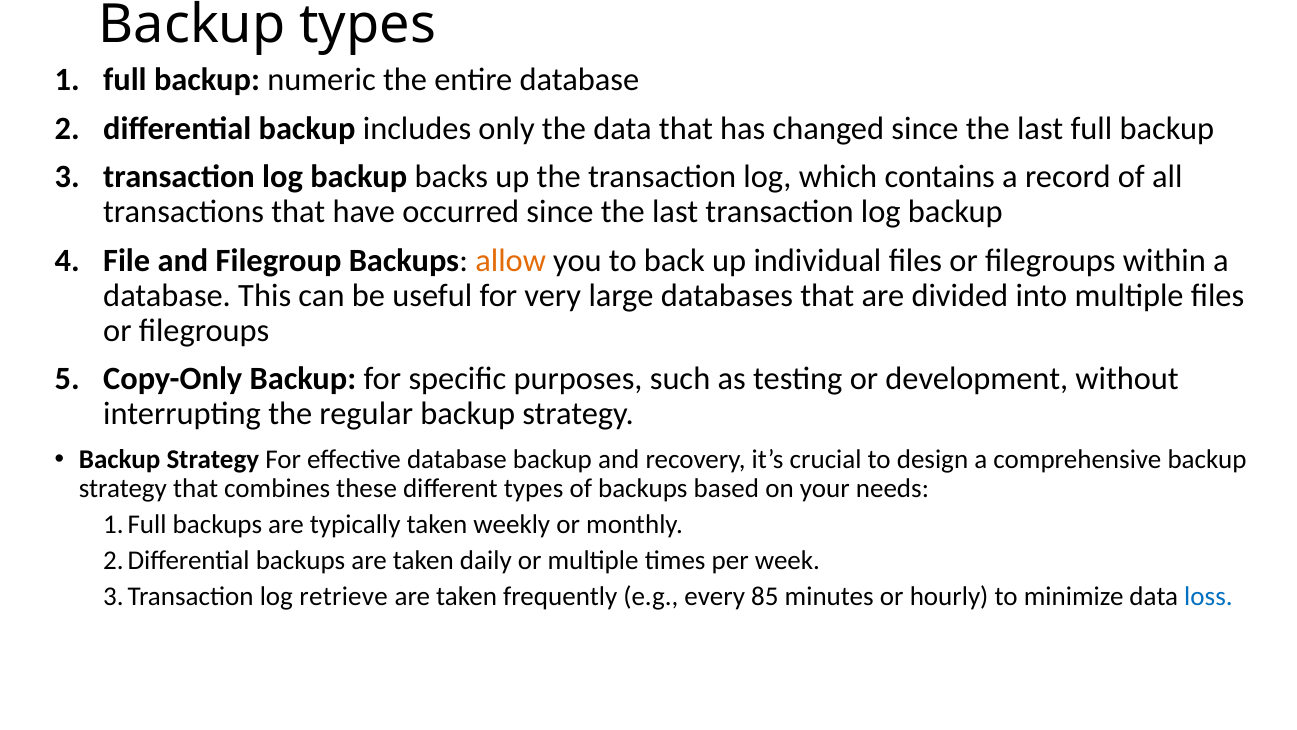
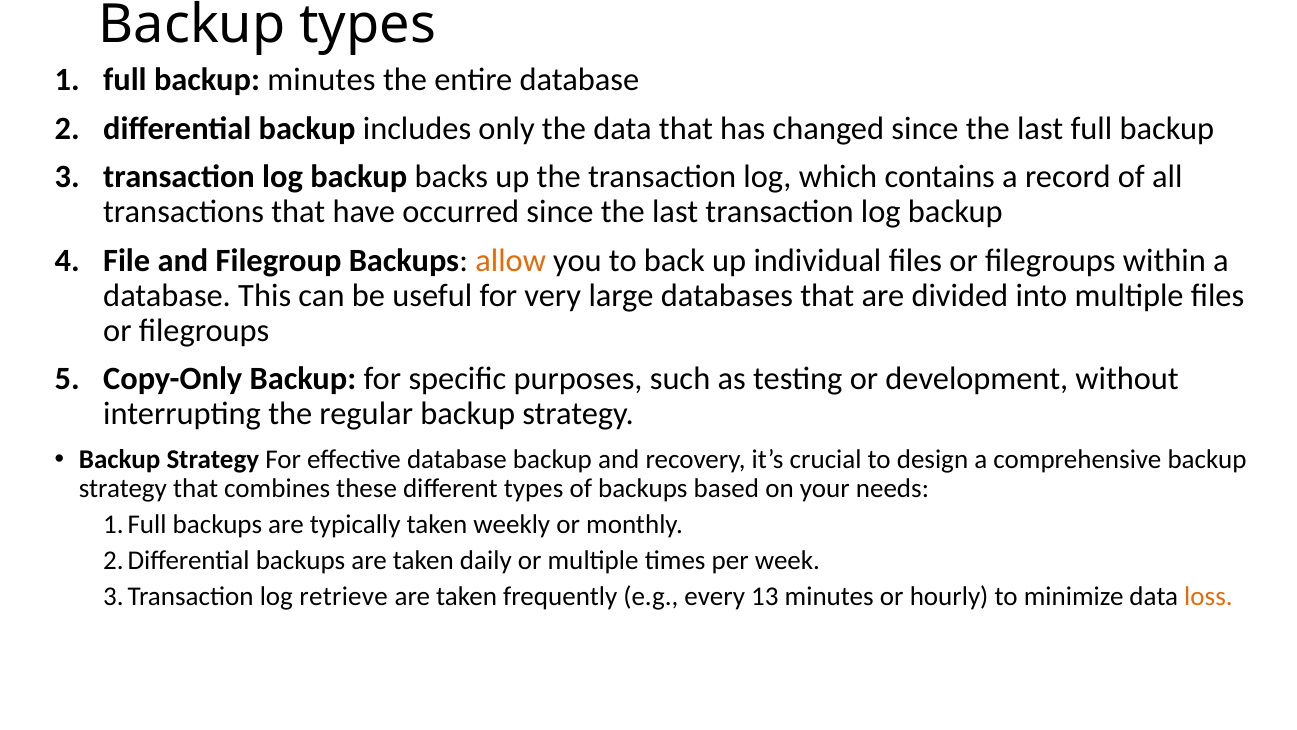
backup numeric: numeric -> minutes
85: 85 -> 13
loss colour: blue -> orange
